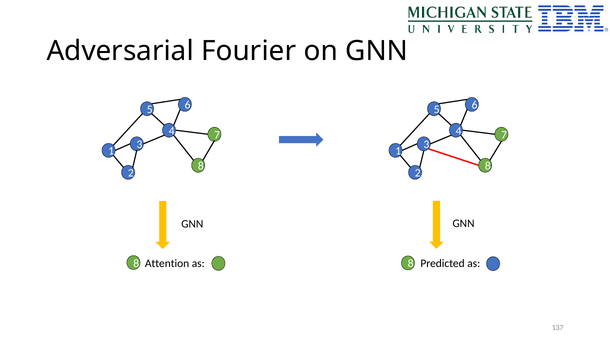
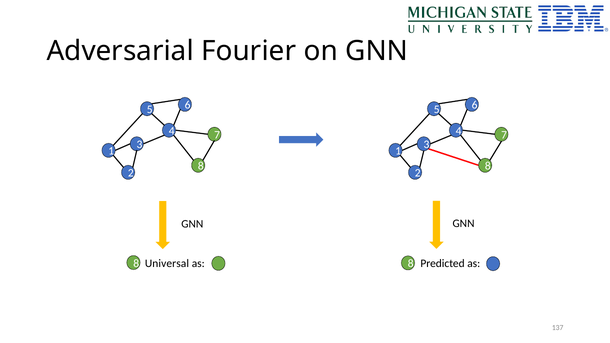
Attention: Attention -> Universal
